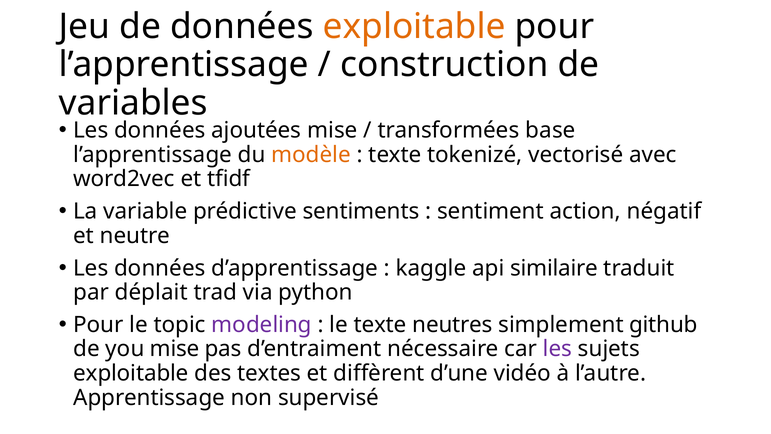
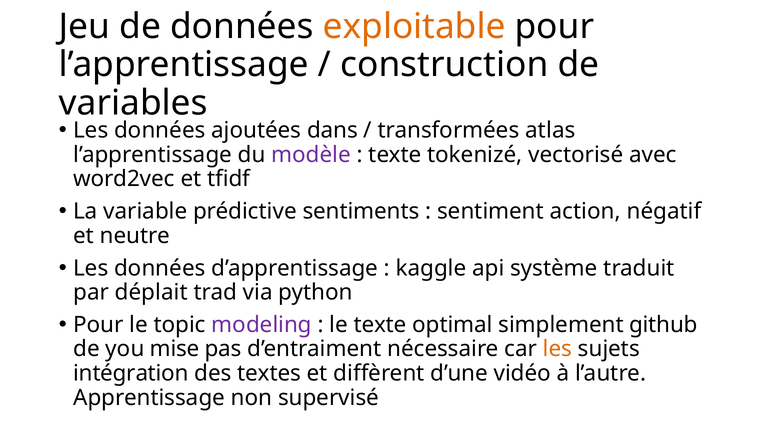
ajoutées mise: mise -> dans
base: base -> atlas
modèle colour: orange -> purple
similaire: similaire -> système
neutres: neutres -> optimal
les at (557, 349) colour: purple -> orange
exploitable at (131, 373): exploitable -> intégration
